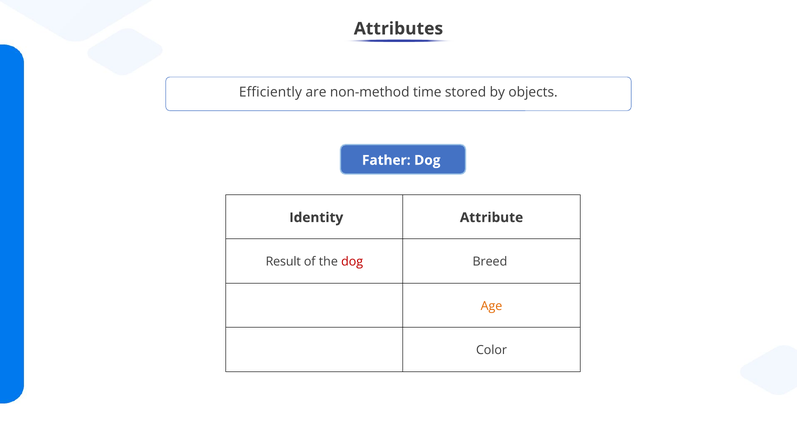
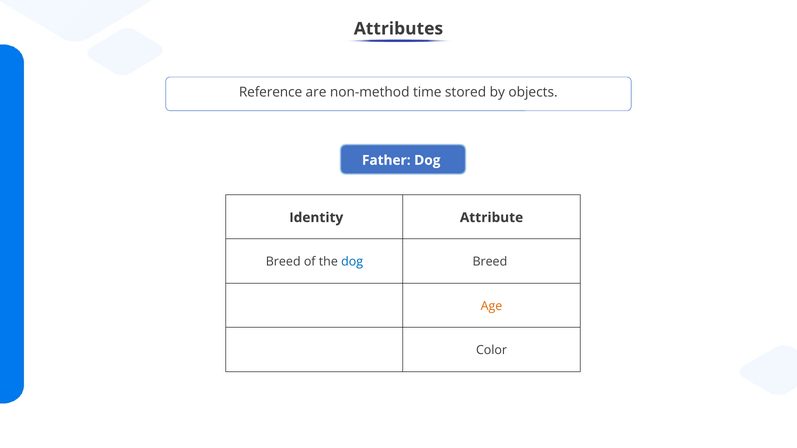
Efficiently: Efficiently -> Reference
Result at (283, 262): Result -> Breed
dog at (352, 262) colour: red -> blue
